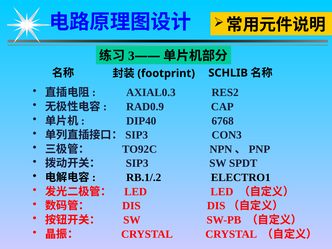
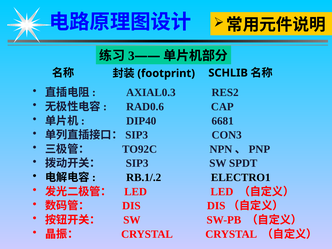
RAD0.9: RAD0.9 -> RAD0.6
6768: 6768 -> 6681
